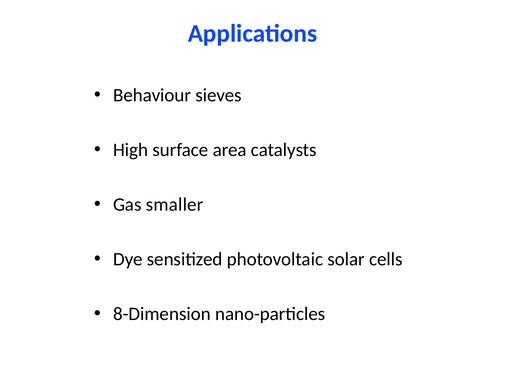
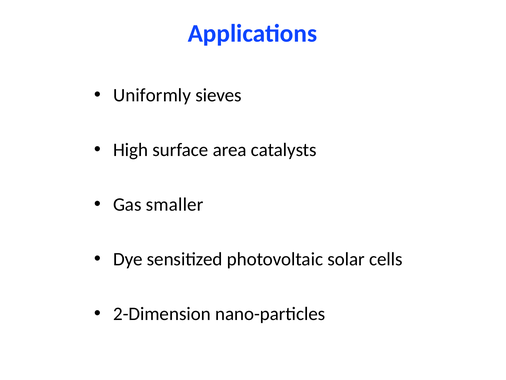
Behaviour: Behaviour -> Uniformly
8-Dimension: 8-Dimension -> 2-Dimension
